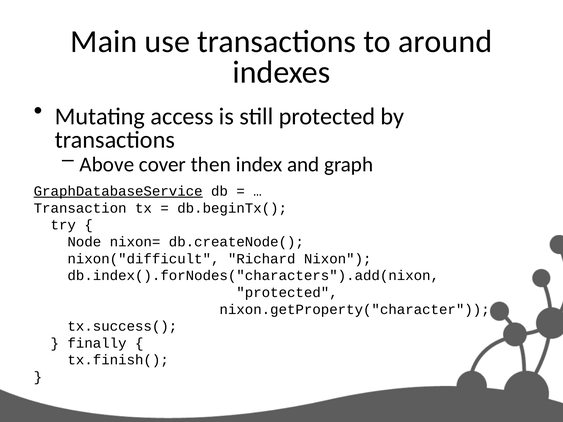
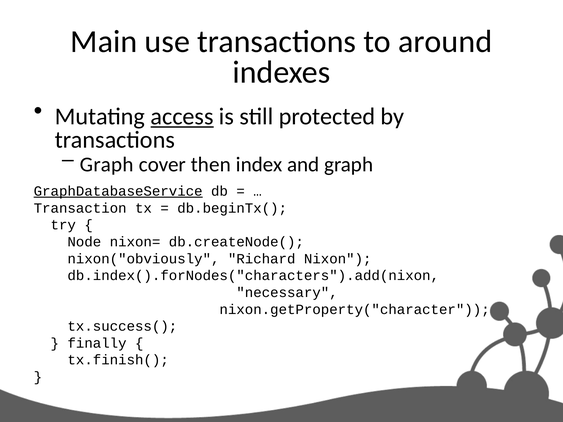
access underline: none -> present
Above at (107, 165): Above -> Graph
nixon("difficult: nixon("difficult -> nixon("obviously
protected at (287, 293): protected -> necessary
